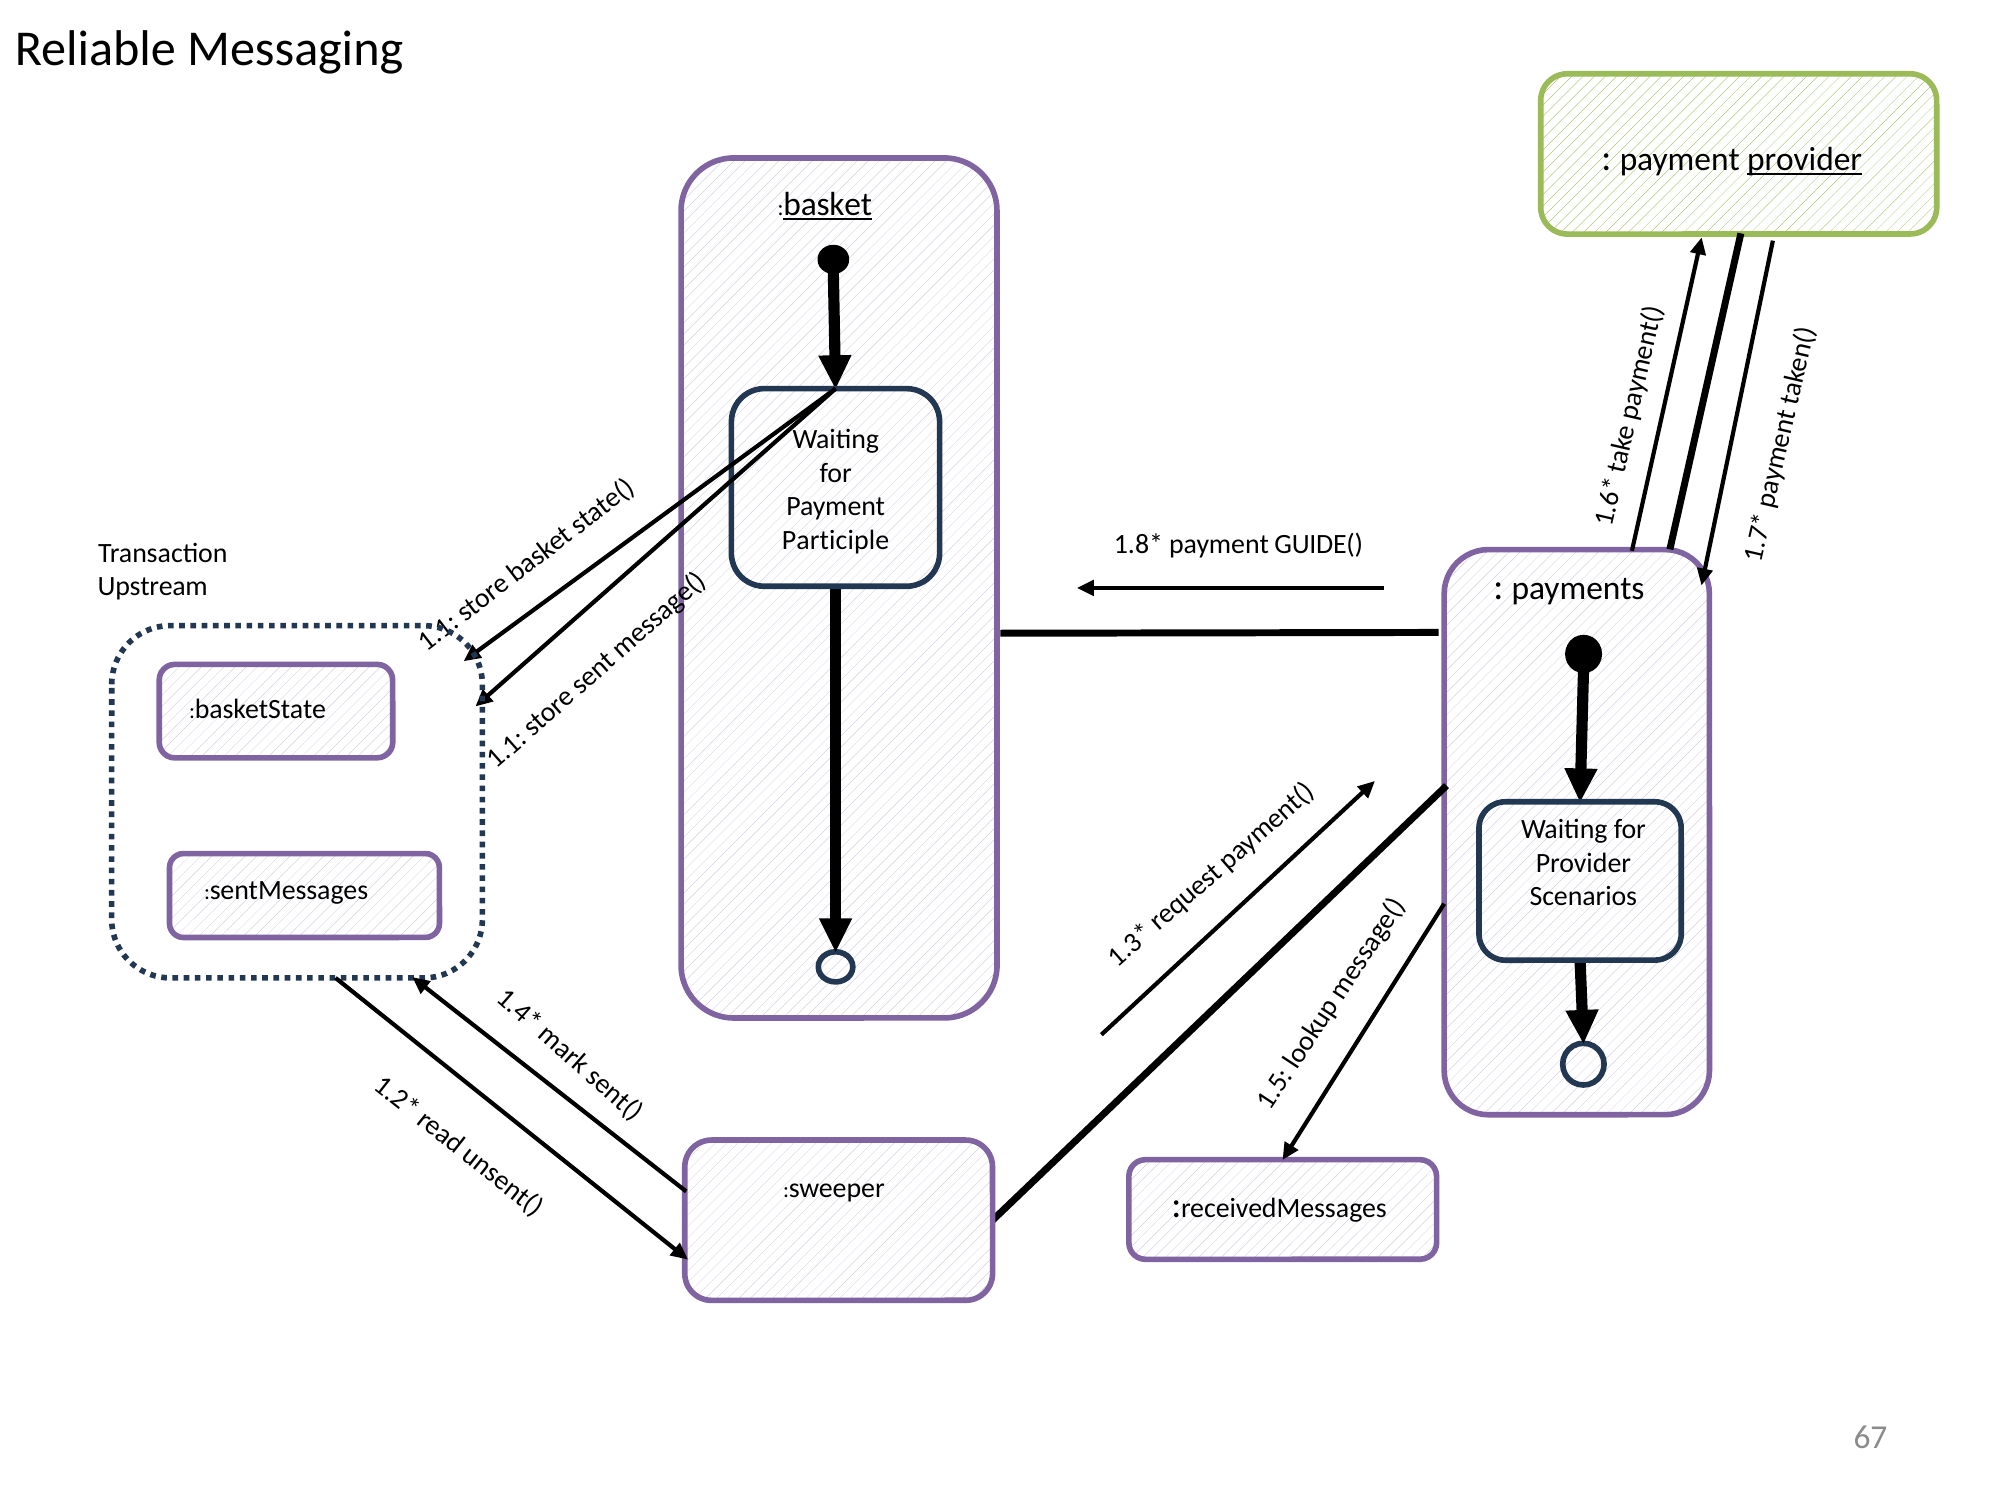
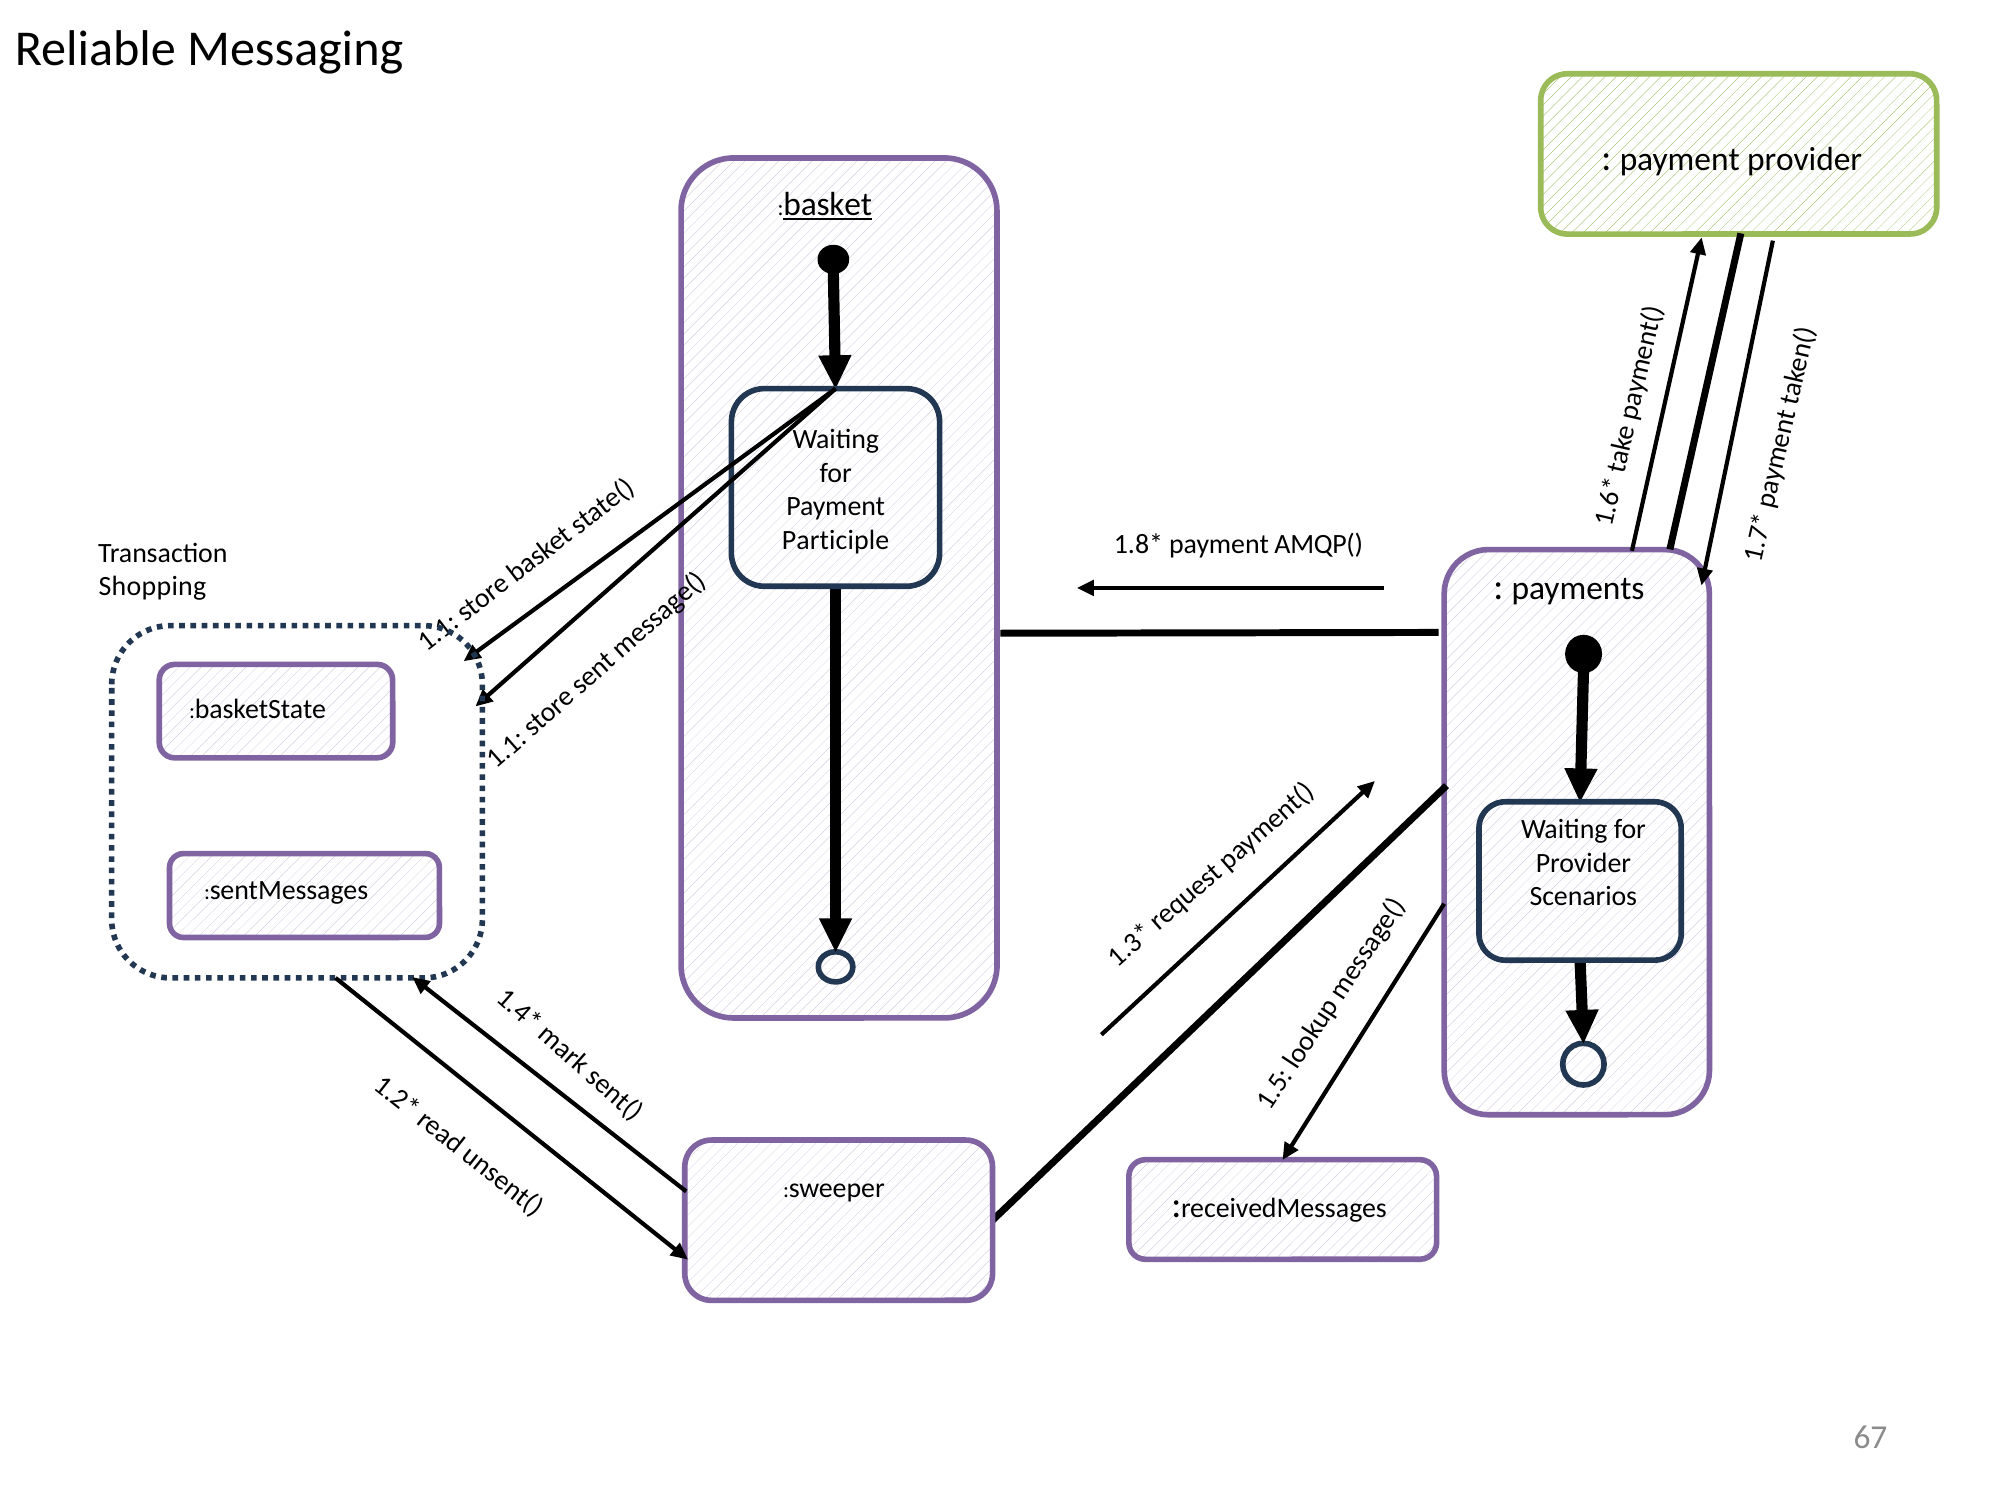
provider at (1805, 160) underline: present -> none
GUIDE(: GUIDE( -> AMQP(
Upstream: Upstream -> Shopping
